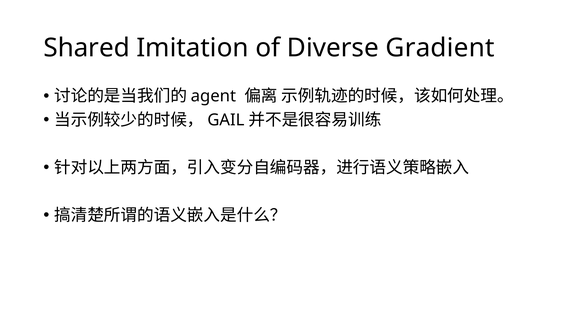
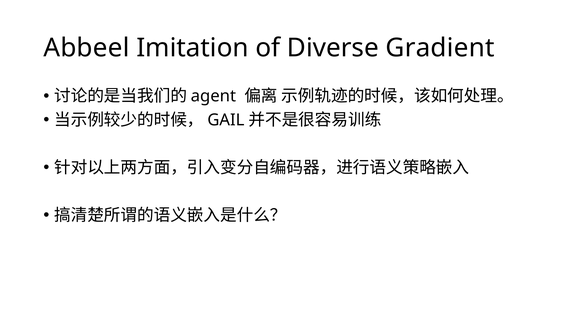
Shared: Shared -> Abbeel
